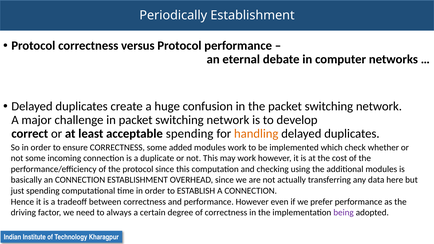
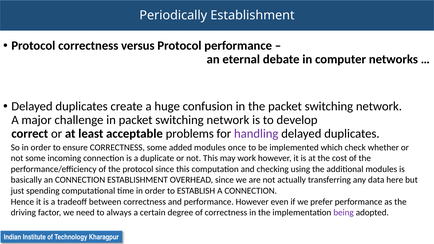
acceptable spending: spending -> problems
handling colour: orange -> purple
modules work: work -> once
